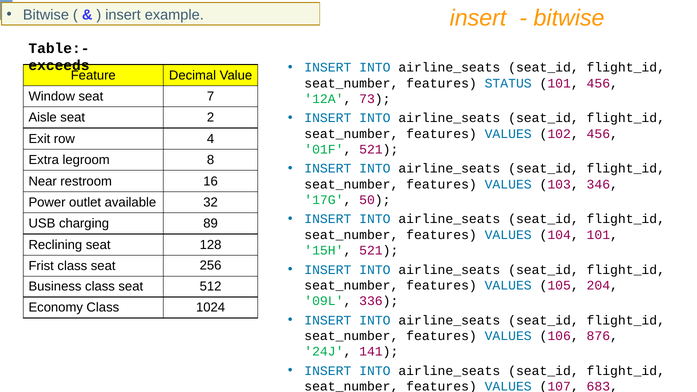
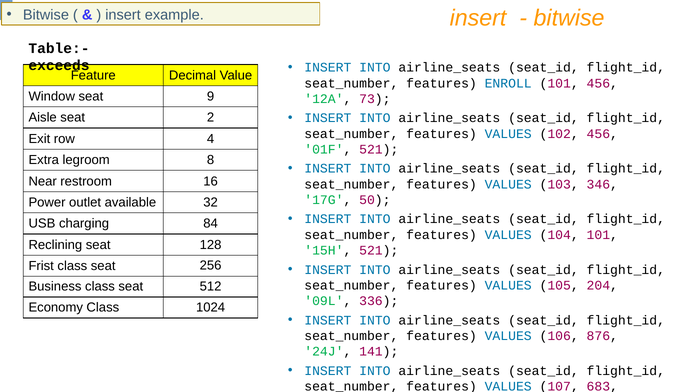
STATUS: STATUS -> ENROLL
7: 7 -> 9
89: 89 -> 84
